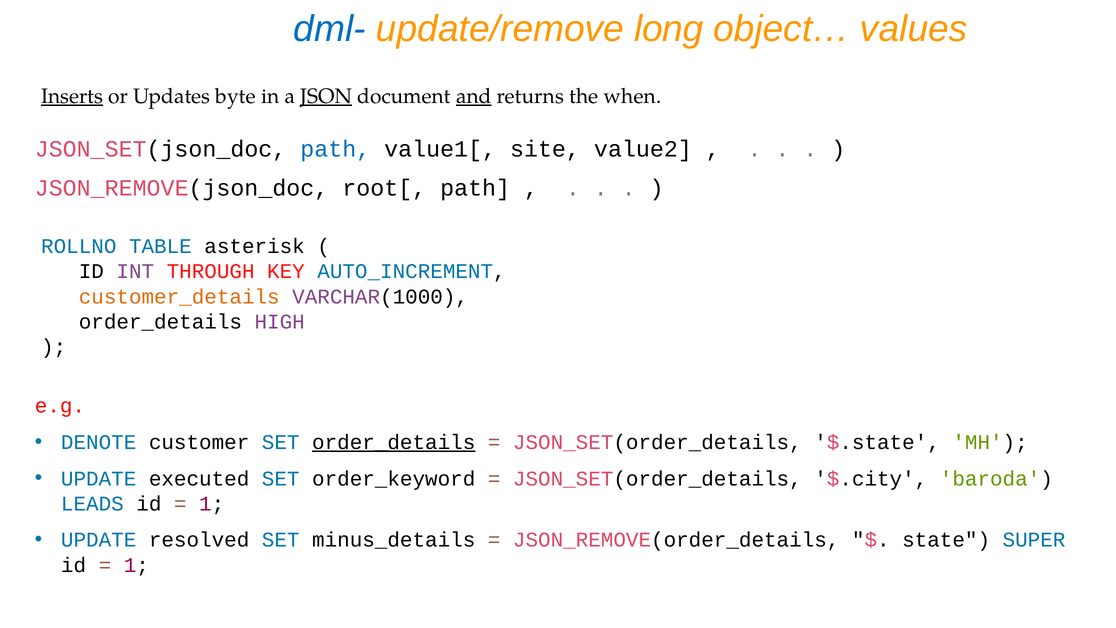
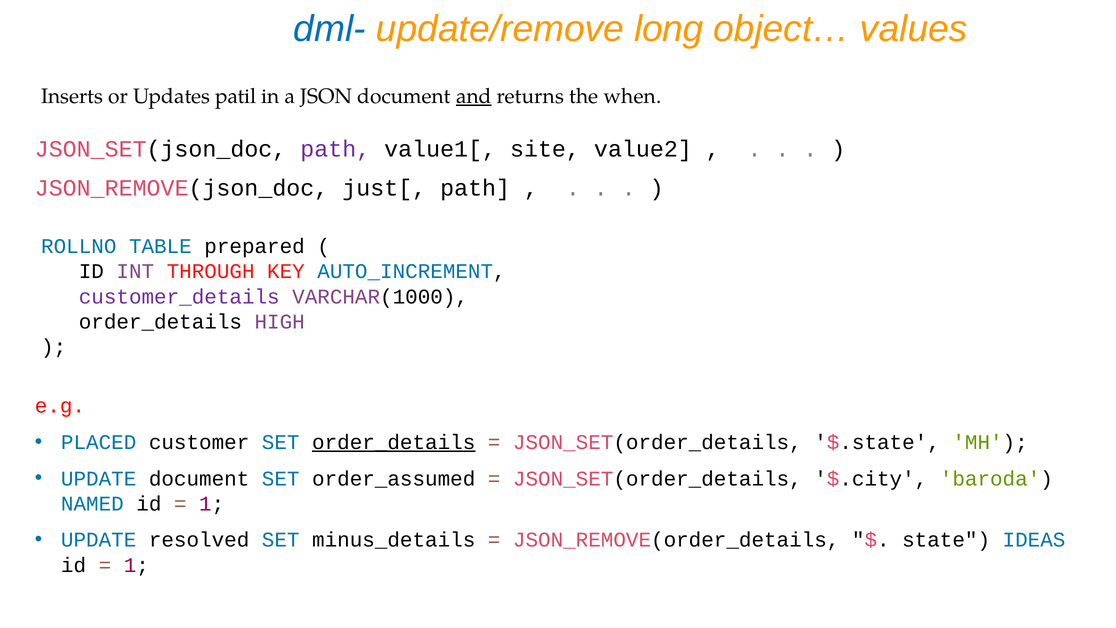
Inserts underline: present -> none
byte: byte -> patil
JSON underline: present -> none
path at (335, 149) colour: blue -> purple
root[: root[ -> just[
asterisk: asterisk -> prepared
customer_details colour: orange -> purple
DENOTE: DENOTE -> PLACED
UPDATE executed: executed -> document
order_keyword: order_keyword -> order_assumed
LEADS: LEADS -> NAMED
SUPER: SUPER -> IDEAS
